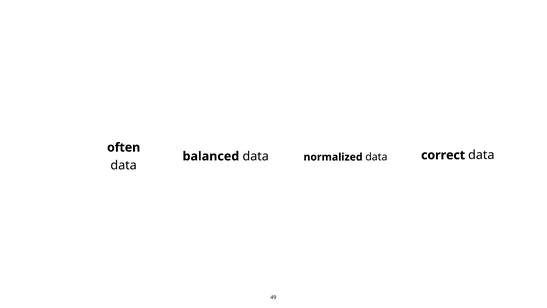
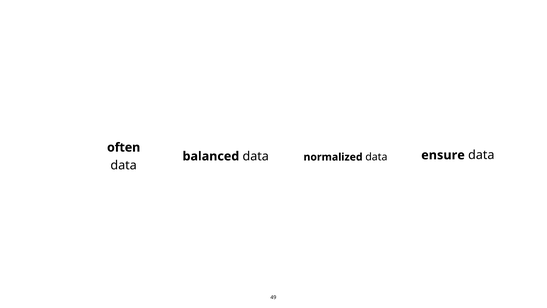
correct: correct -> ensure
